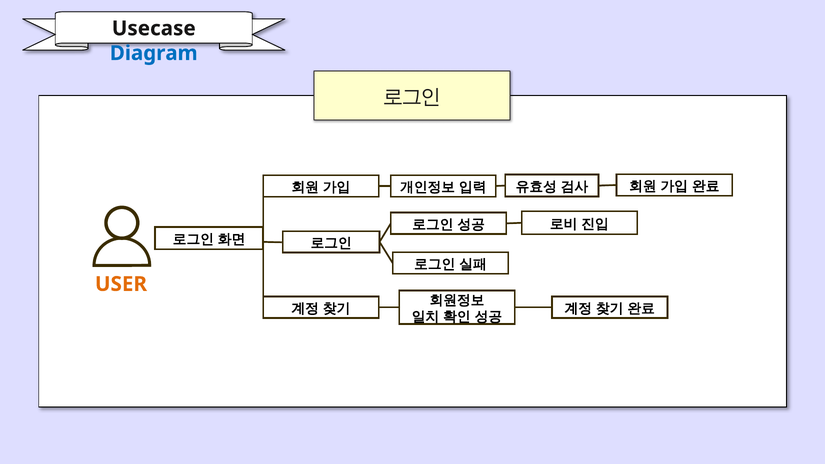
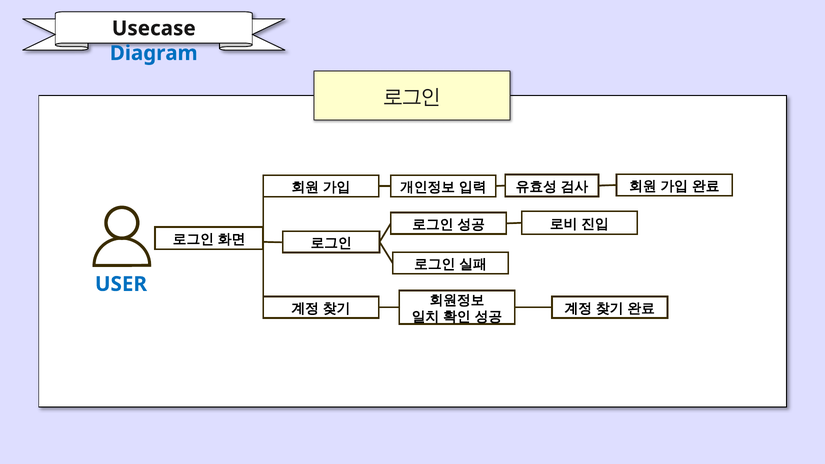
USER colour: orange -> blue
